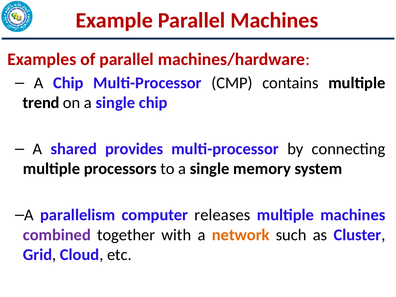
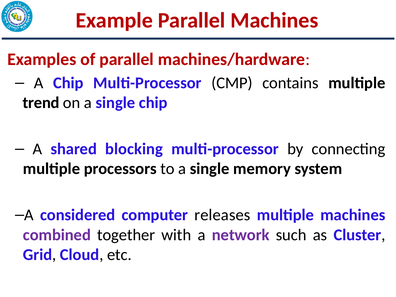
provides: provides -> blocking
parallelism: parallelism -> considered
network colour: orange -> purple
